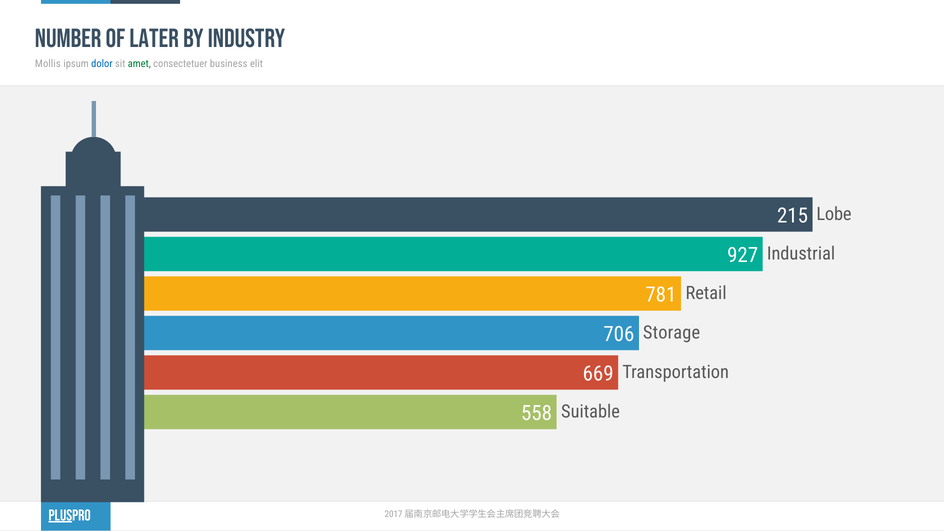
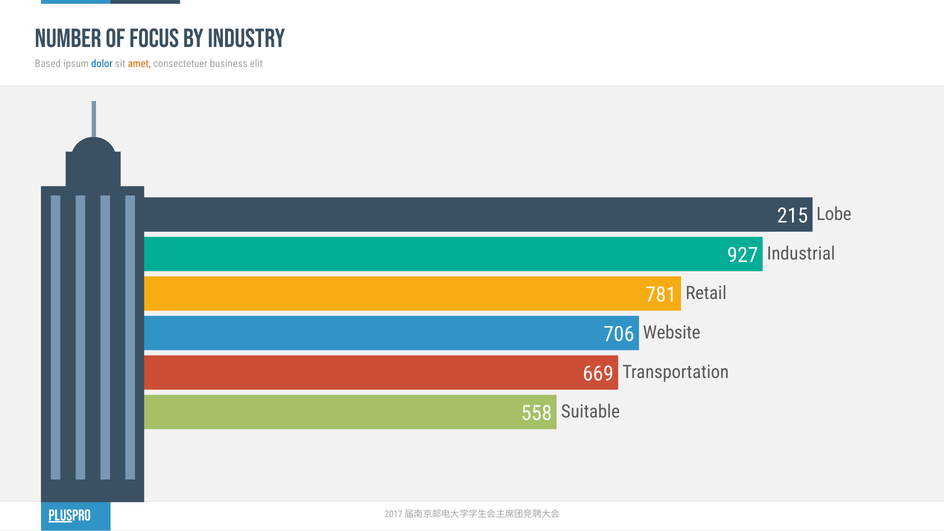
later: later -> focus
Mollis: Mollis -> Based
amet colour: green -> orange
Storage: Storage -> Website
